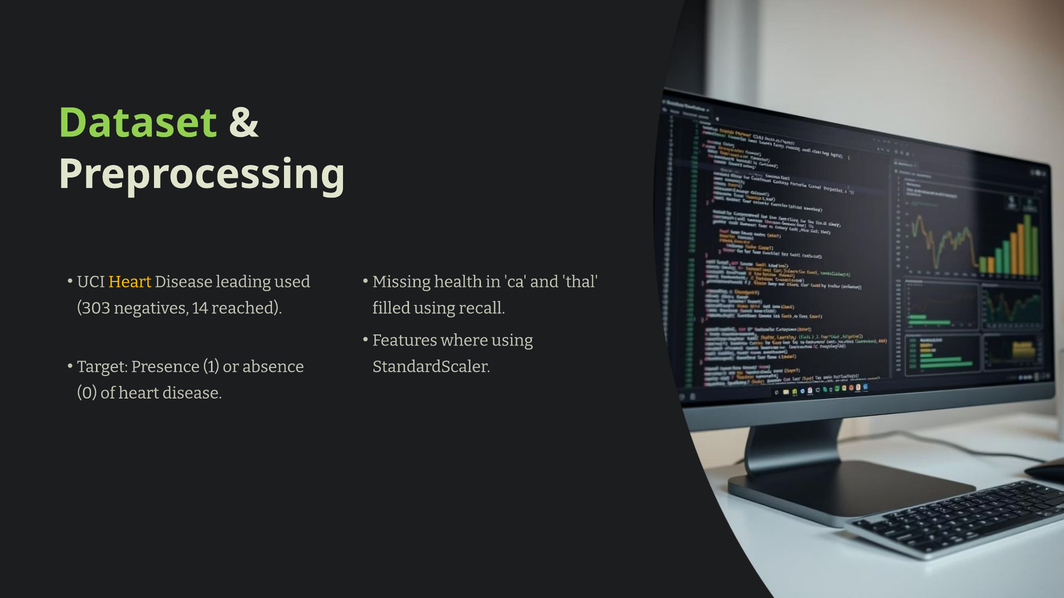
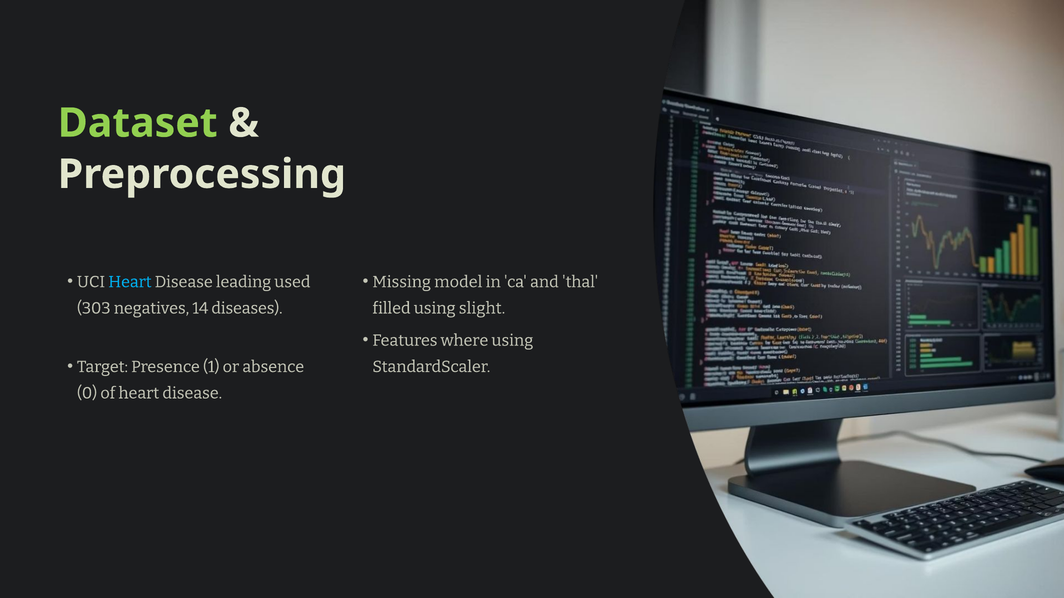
Heart at (130, 282) colour: yellow -> light blue
health: health -> model
reached: reached -> diseases
recall: recall -> slight
